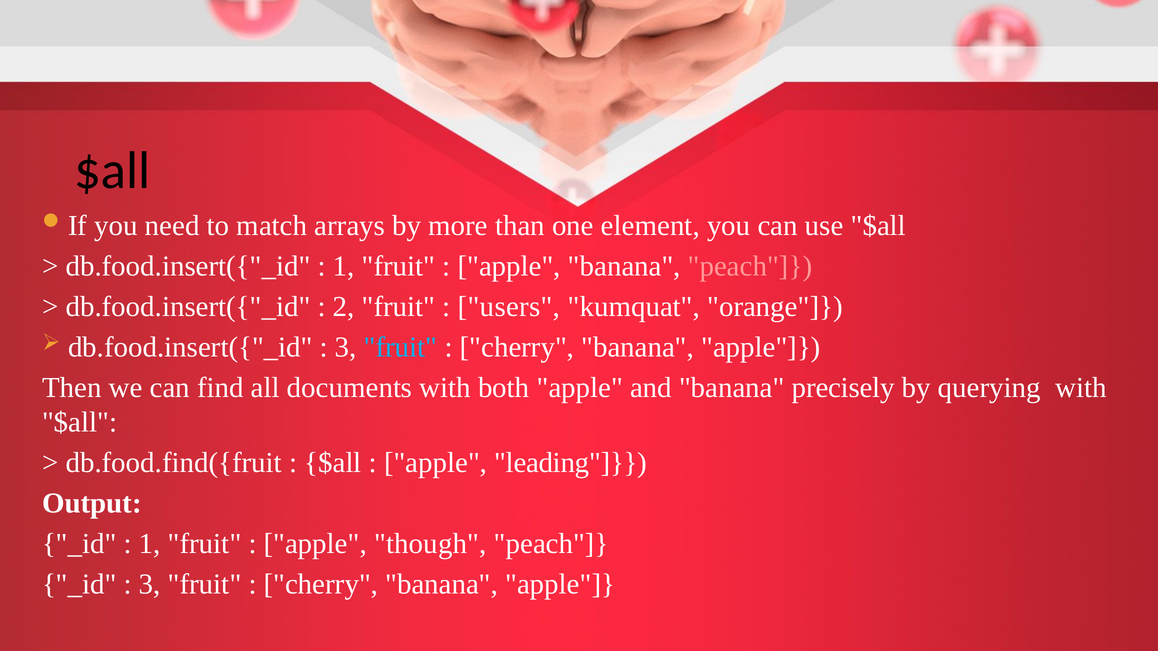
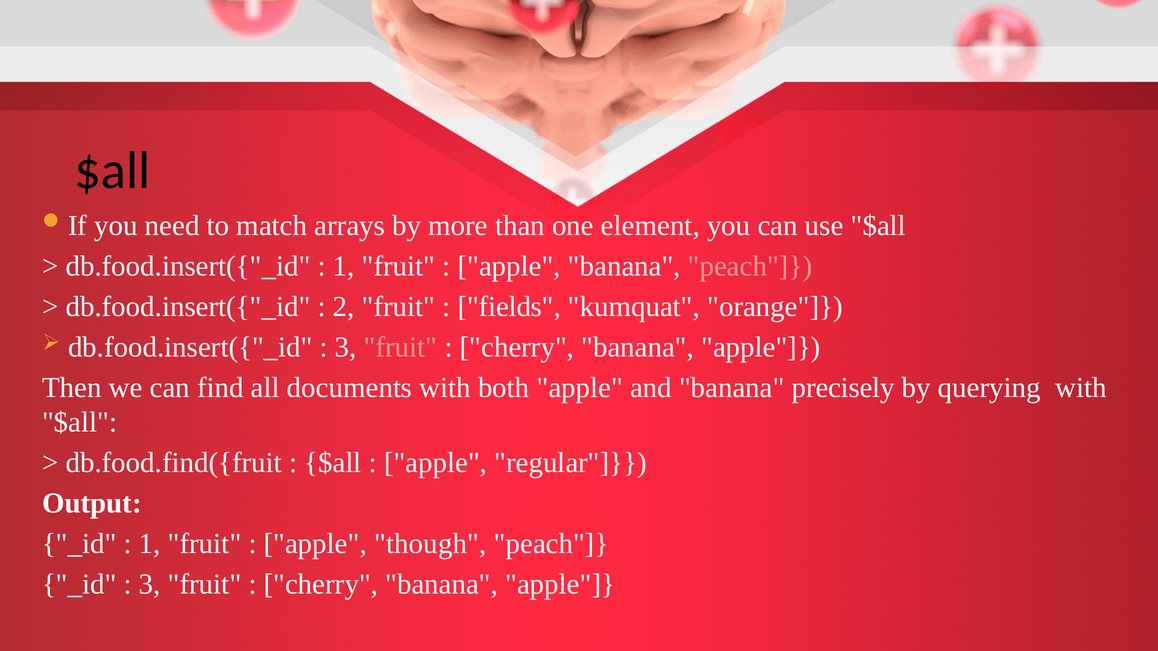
users: users -> fields
fruit at (401, 347) colour: light blue -> pink
leading: leading -> regular
